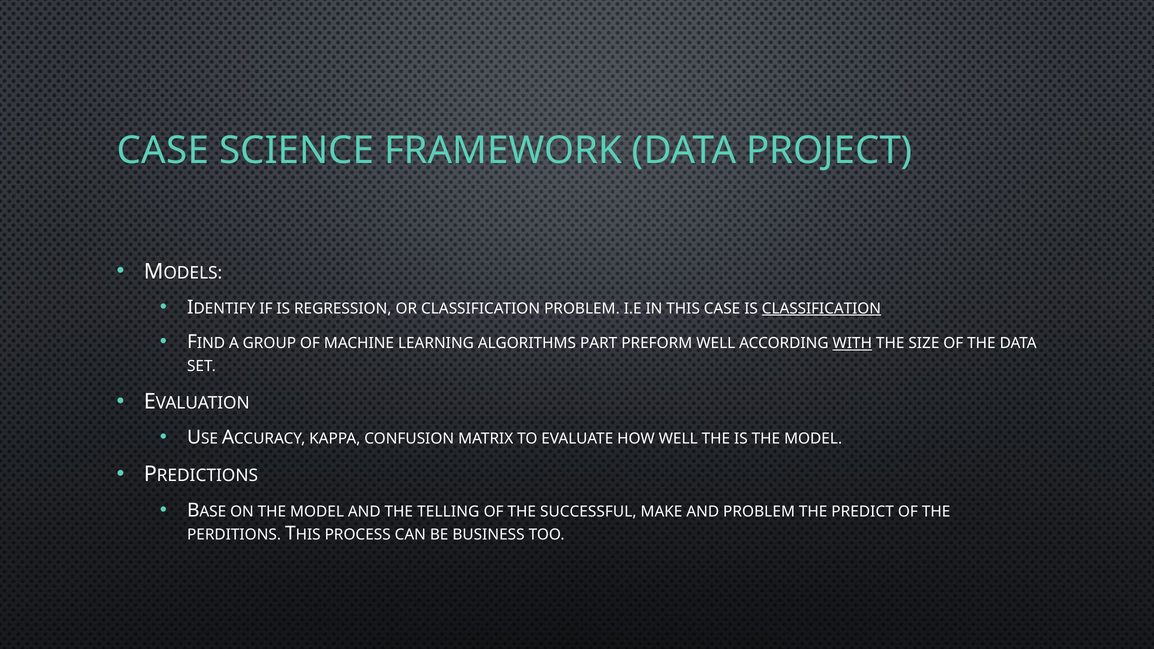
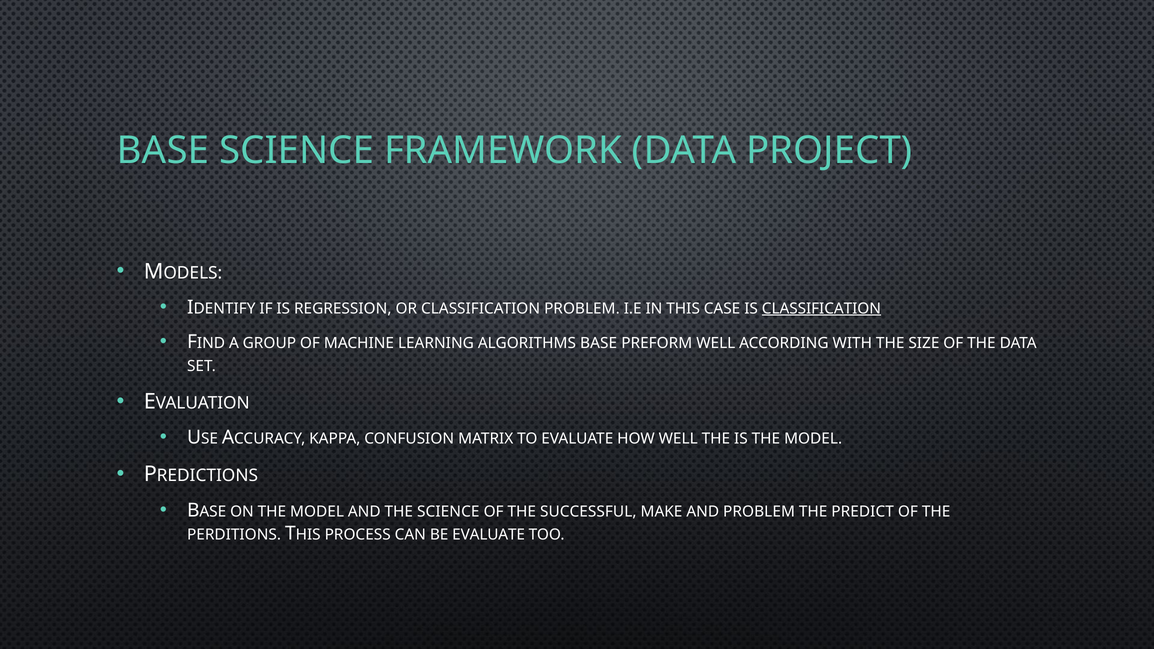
CASE at (163, 151): CASE -> BASE
ALGORITHMS PART: PART -> BASE
WITH underline: present -> none
THE TELLING: TELLING -> SCIENCE
BE BUSINESS: BUSINESS -> EVALUATE
